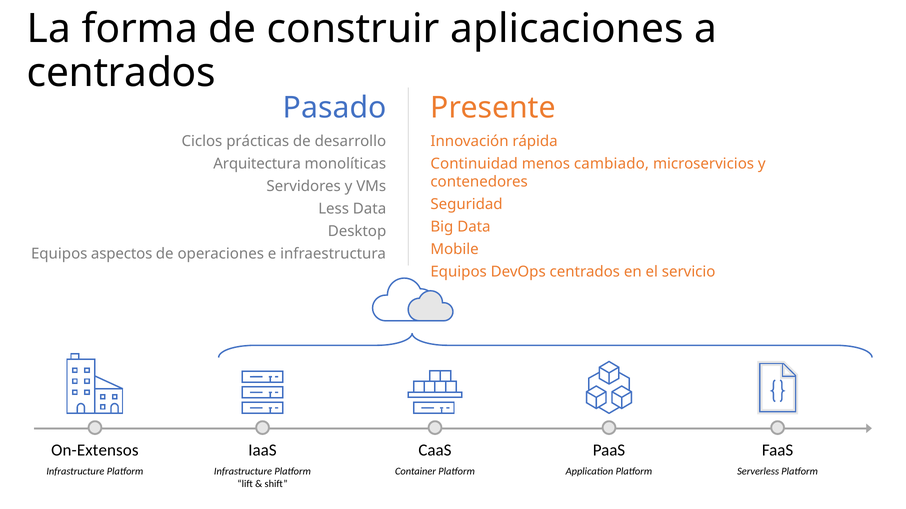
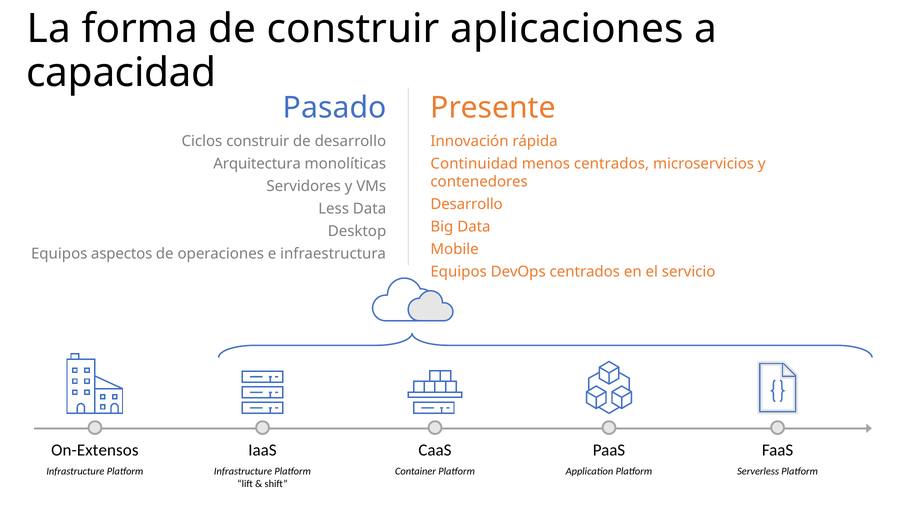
centrados at (121, 73): centrados -> capacidad
Ciclos prácticas: prácticas -> construir
menos cambiado: cambiado -> centrados
Seguridad at (467, 205): Seguridad -> Desarrollo
